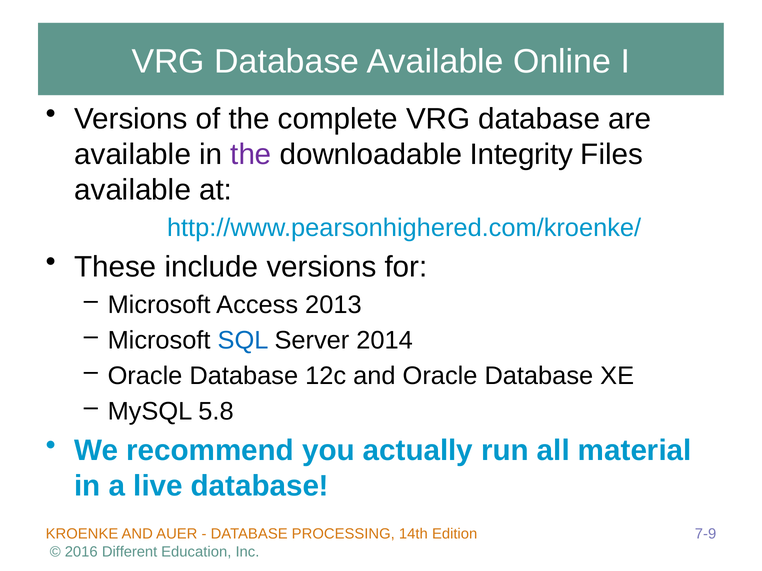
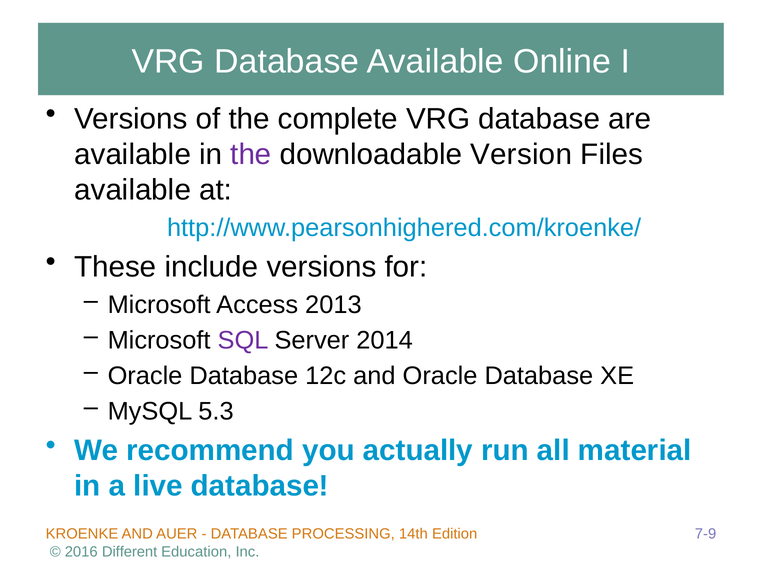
Integrity: Integrity -> Version
SQL colour: blue -> purple
5.8: 5.8 -> 5.3
